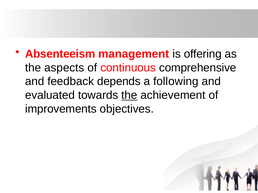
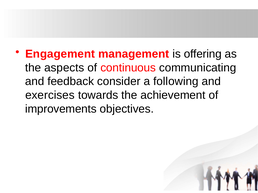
Absenteeism: Absenteeism -> Engagement
comprehensive: comprehensive -> communicating
depends: depends -> consider
evaluated: evaluated -> exercises
the at (129, 95) underline: present -> none
